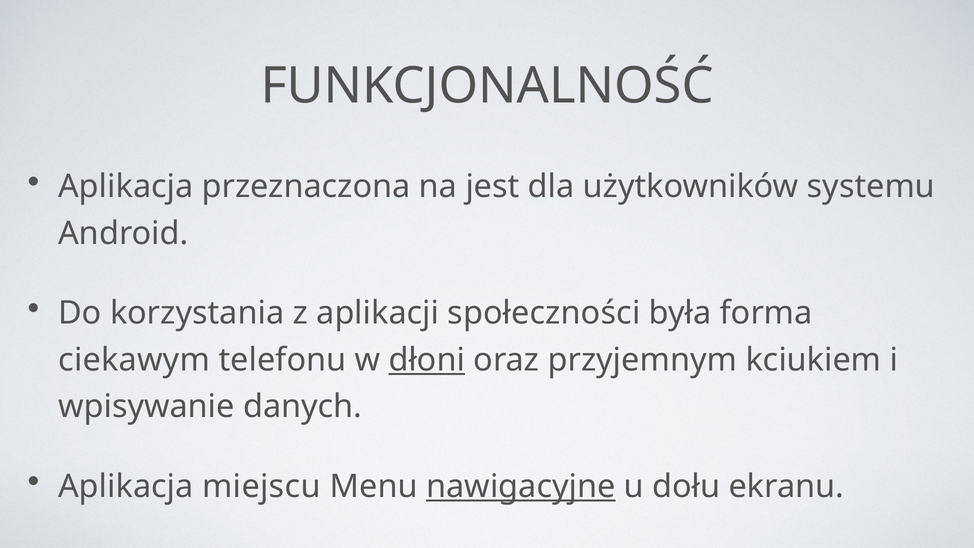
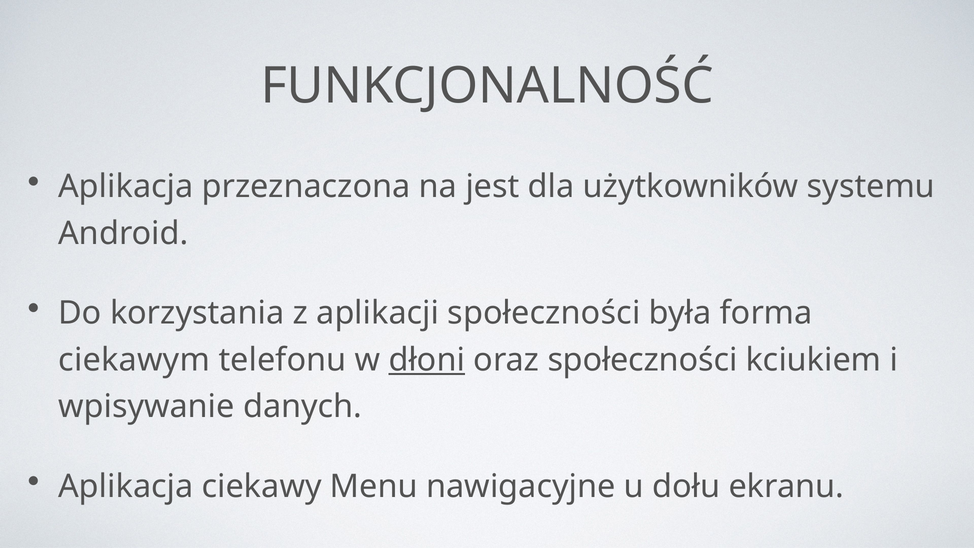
oraz przyjemnym: przyjemnym -> społeczności
miejscu: miejscu -> ciekawy
nawigacyjne underline: present -> none
